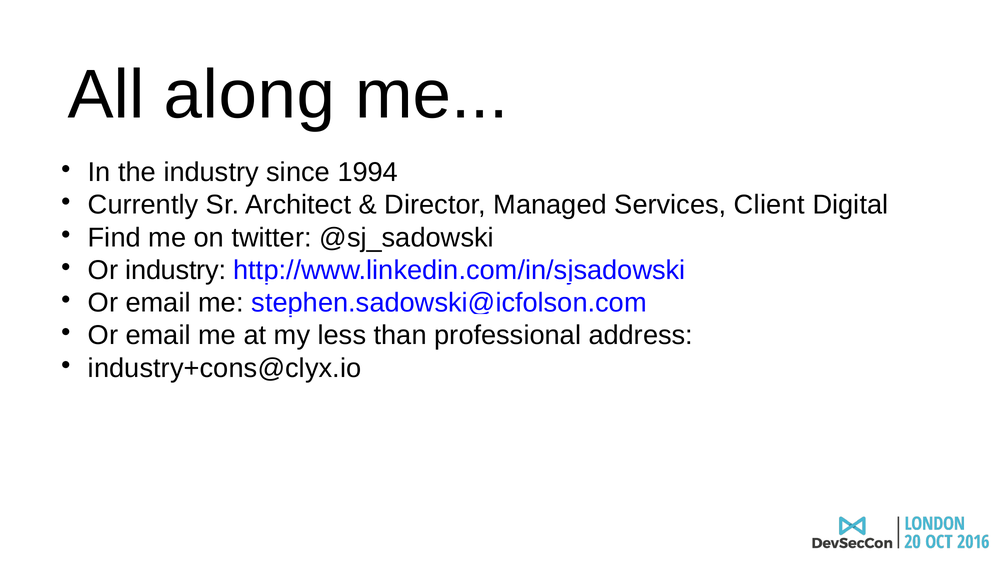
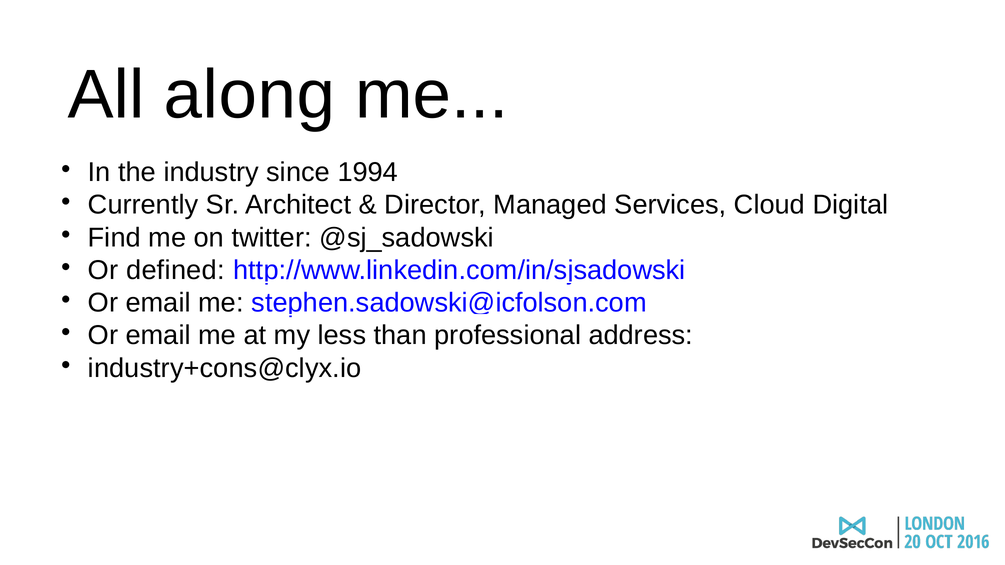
Client: Client -> Cloud
Or industry: industry -> defined
